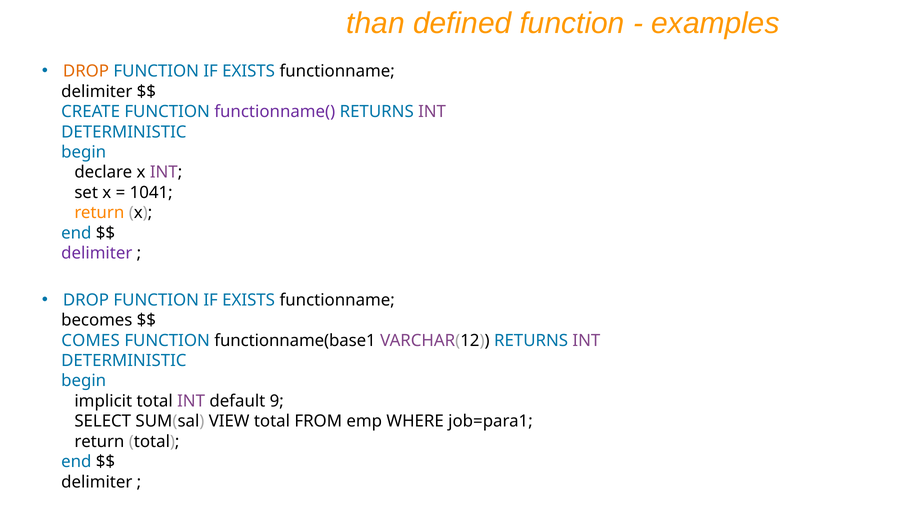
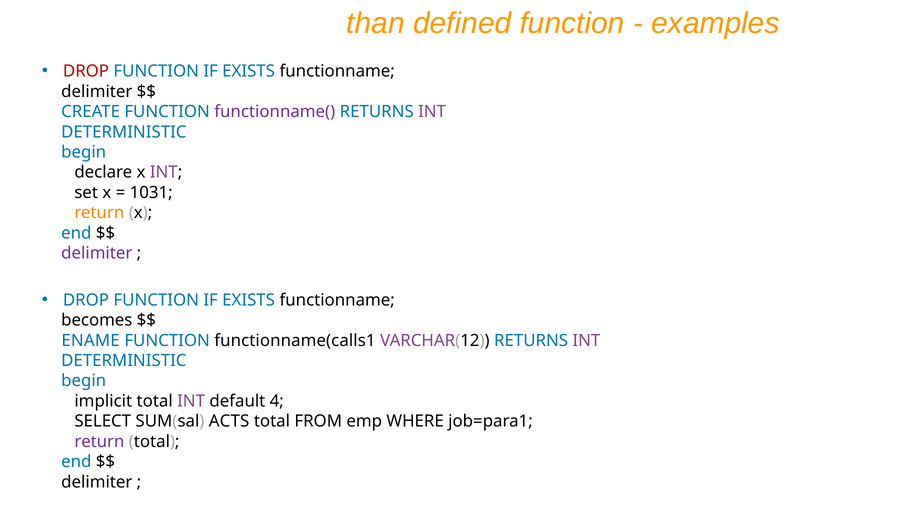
DROP at (86, 71) colour: orange -> red
1041: 1041 -> 1031
COMES: COMES -> ENAME
functionname(base1: functionname(base1 -> functionname(calls1
9: 9 -> 4
VIEW: VIEW -> ACTS
return at (99, 441) colour: black -> purple
